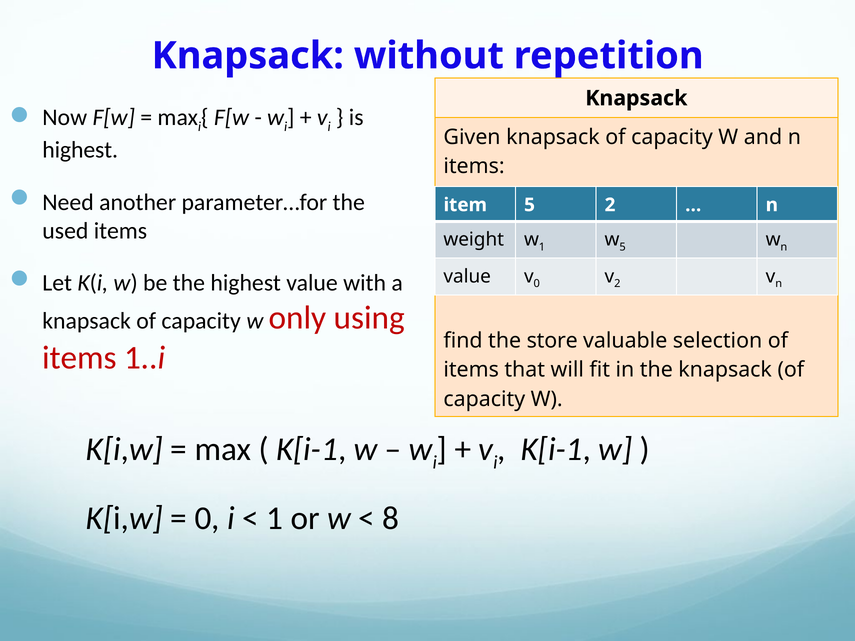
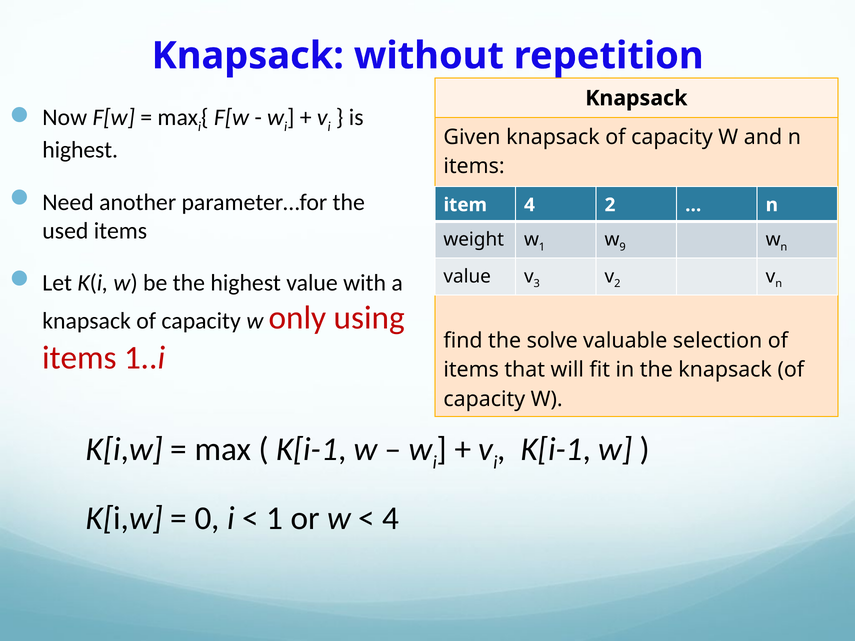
item 5: 5 -> 4
w 5: 5 -> 9
0 at (537, 284): 0 -> 3
store: store -> solve
8 at (391, 518): 8 -> 4
